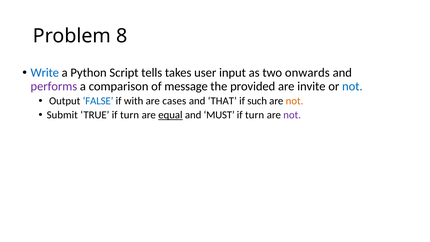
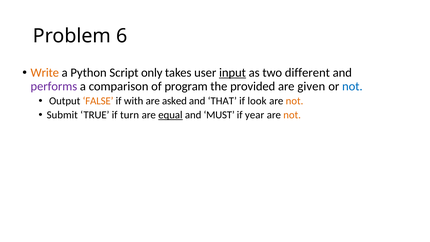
8: 8 -> 6
Write colour: blue -> orange
tells: tells -> only
input underline: none -> present
onwards: onwards -> different
message: message -> program
invite: invite -> given
FALSE colour: blue -> orange
cases: cases -> asked
such: such -> look
turn at (255, 115): turn -> year
not at (292, 115) colour: purple -> orange
